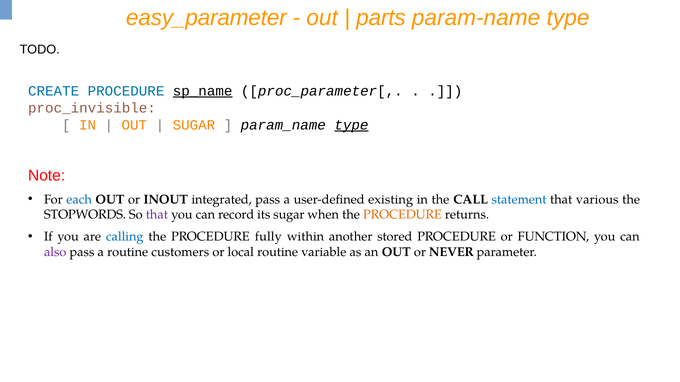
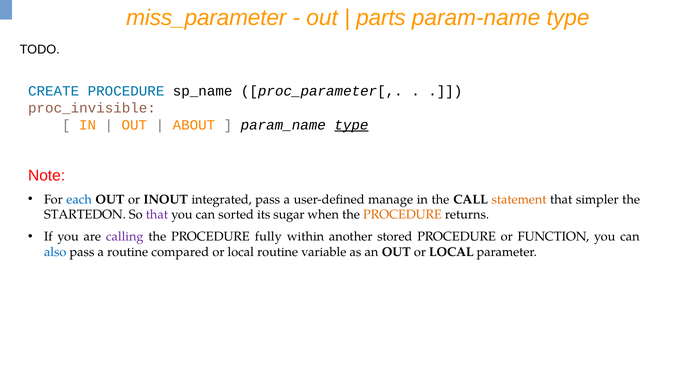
easy_parameter: easy_parameter -> miss_parameter
sp_name underline: present -> none
SUGAR at (194, 125): SUGAR -> ABOUT
existing: existing -> manage
statement colour: blue -> orange
various: various -> simpler
STOPWORDS: STOPWORDS -> STARTEDON
record: record -> sorted
calling colour: blue -> purple
also colour: purple -> blue
customers: customers -> compared
OUT or NEVER: NEVER -> LOCAL
